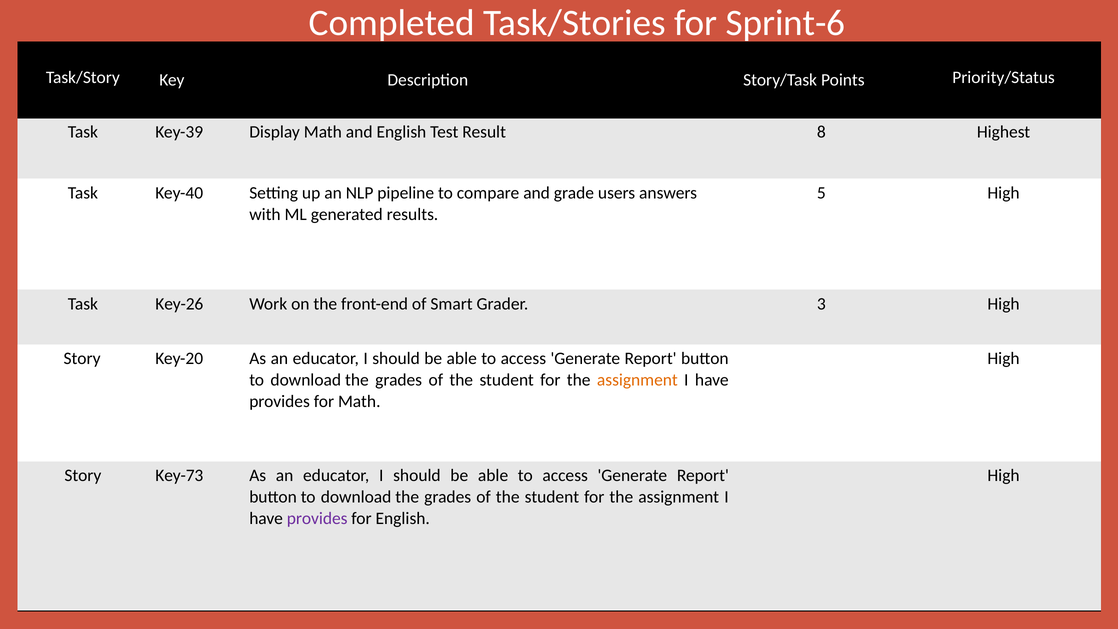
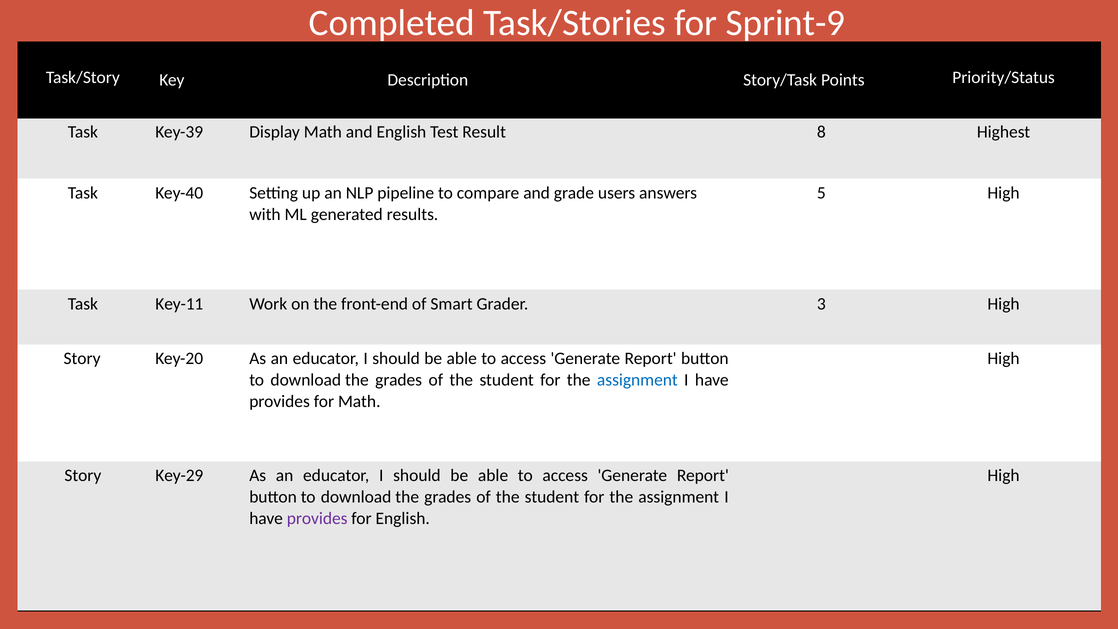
Sprint-6: Sprint-6 -> Sprint-9
Key-26: Key-26 -> Key-11
assignment at (637, 380) colour: orange -> blue
Key-73: Key-73 -> Key-29
